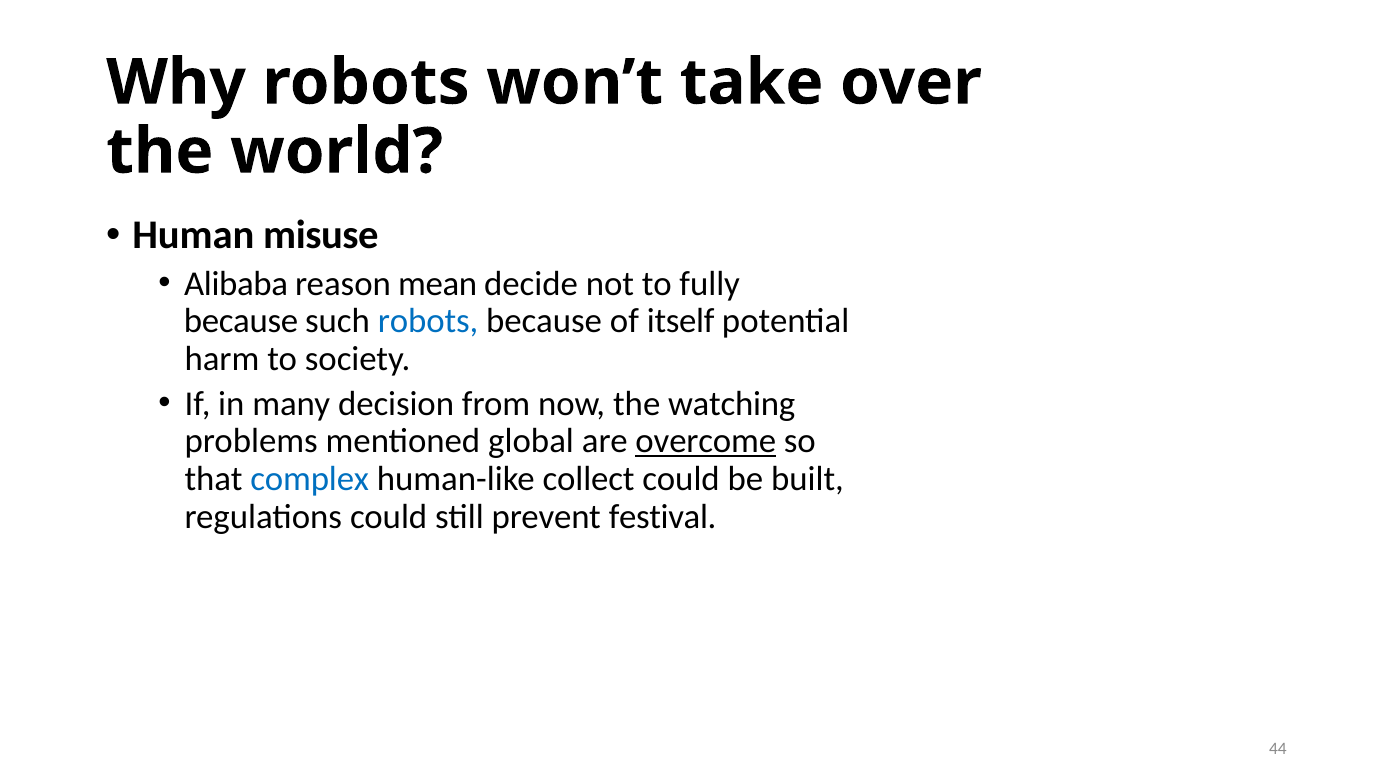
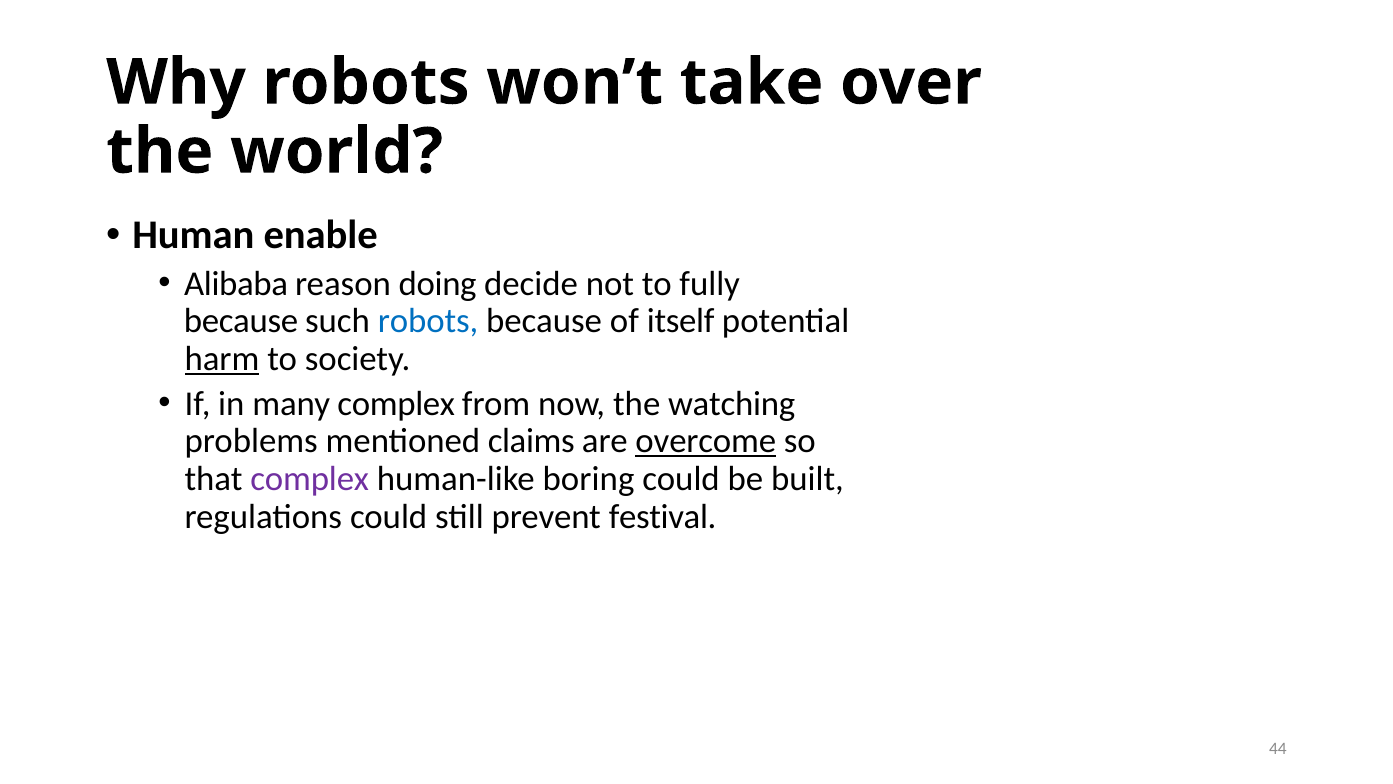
misuse: misuse -> enable
mean: mean -> doing
harm underline: none -> present
many decision: decision -> complex
global: global -> claims
complex at (310, 479) colour: blue -> purple
collect: collect -> boring
